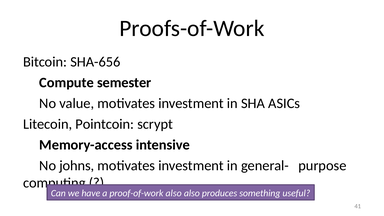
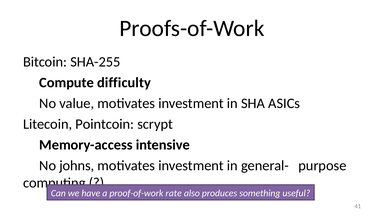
SHA-656: SHA-656 -> SHA-255
semester: semester -> difficulty
proof-of-work also: also -> rate
